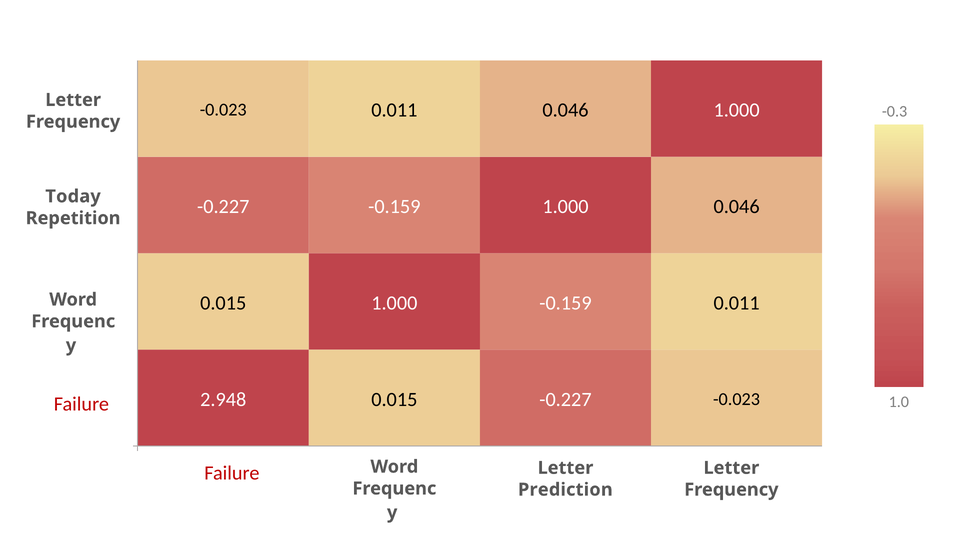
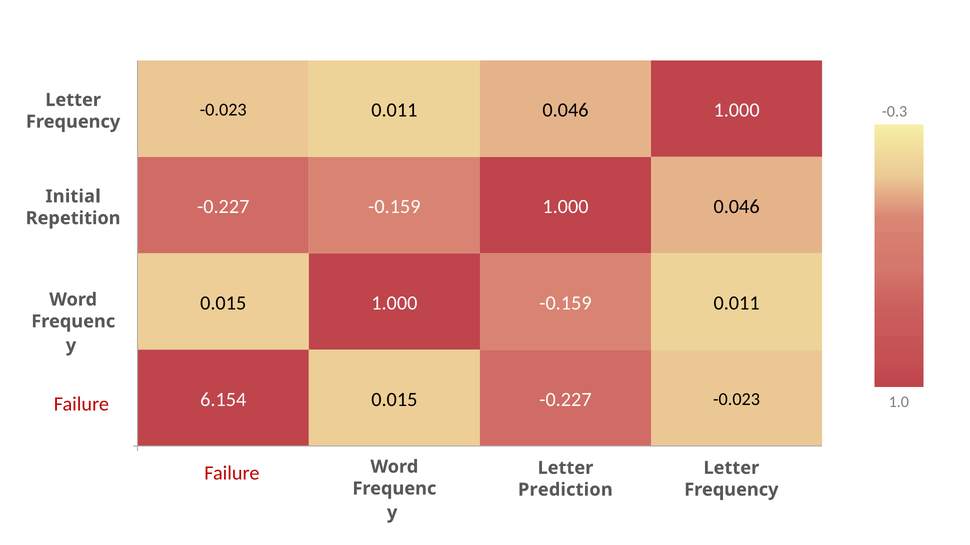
Today: Today -> Initial
2.948: 2.948 -> 6.154
